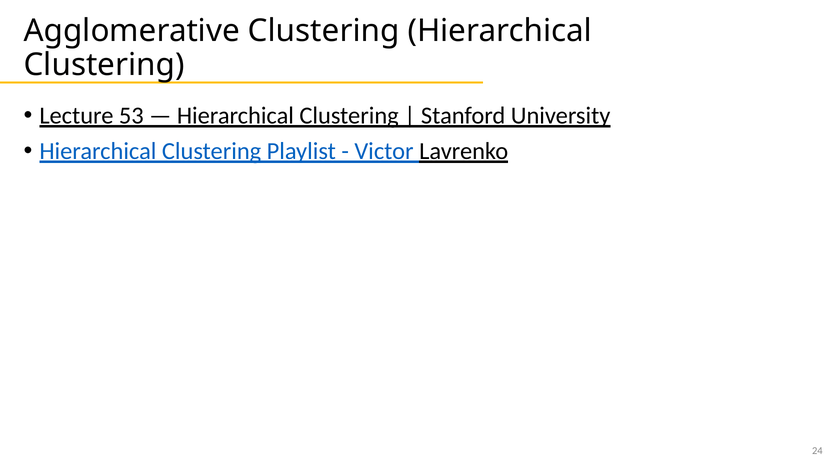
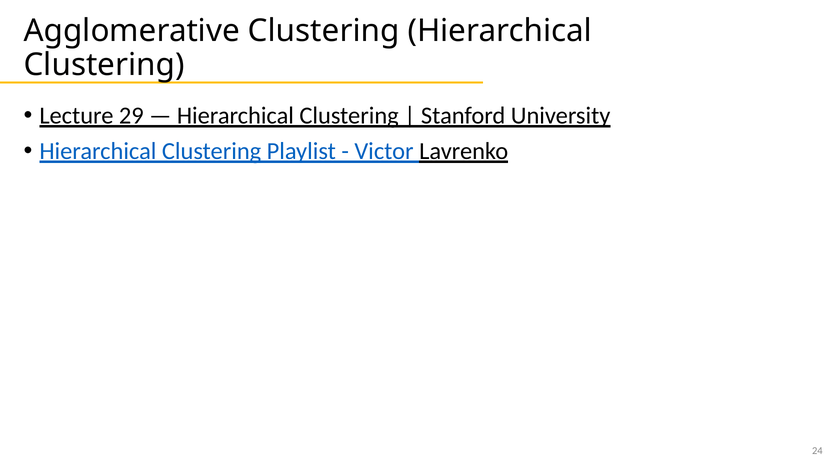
53: 53 -> 29
